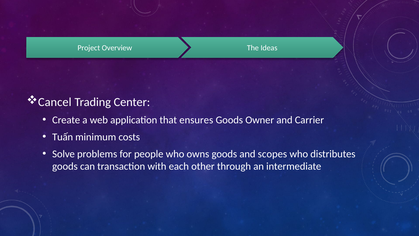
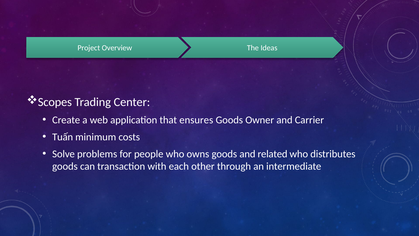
Cancel: Cancel -> Scopes
scopes: scopes -> related
